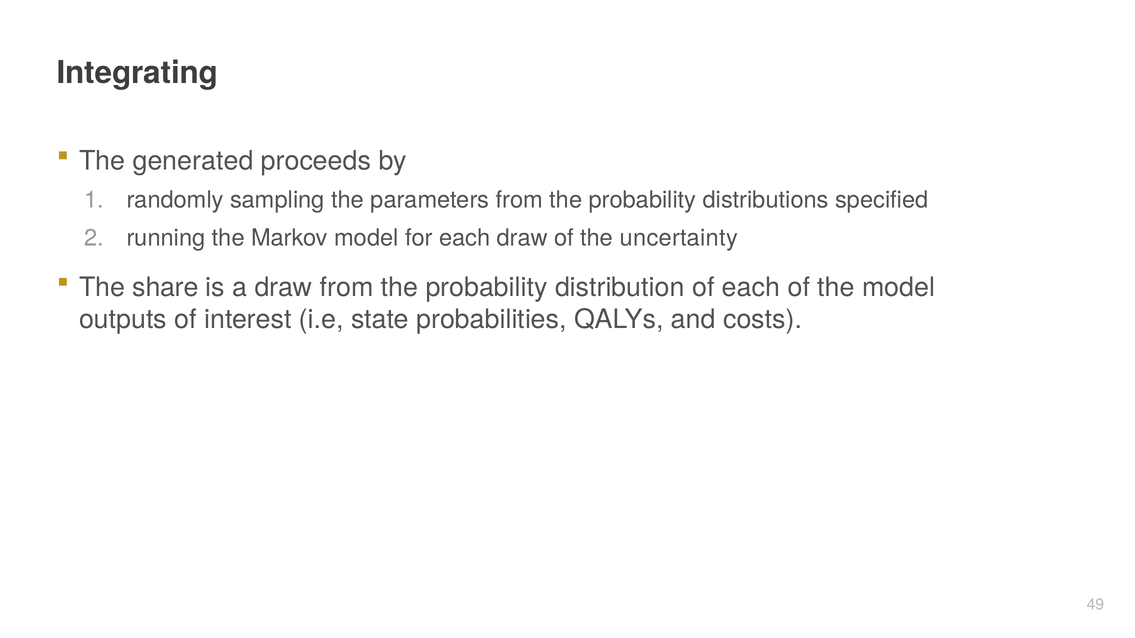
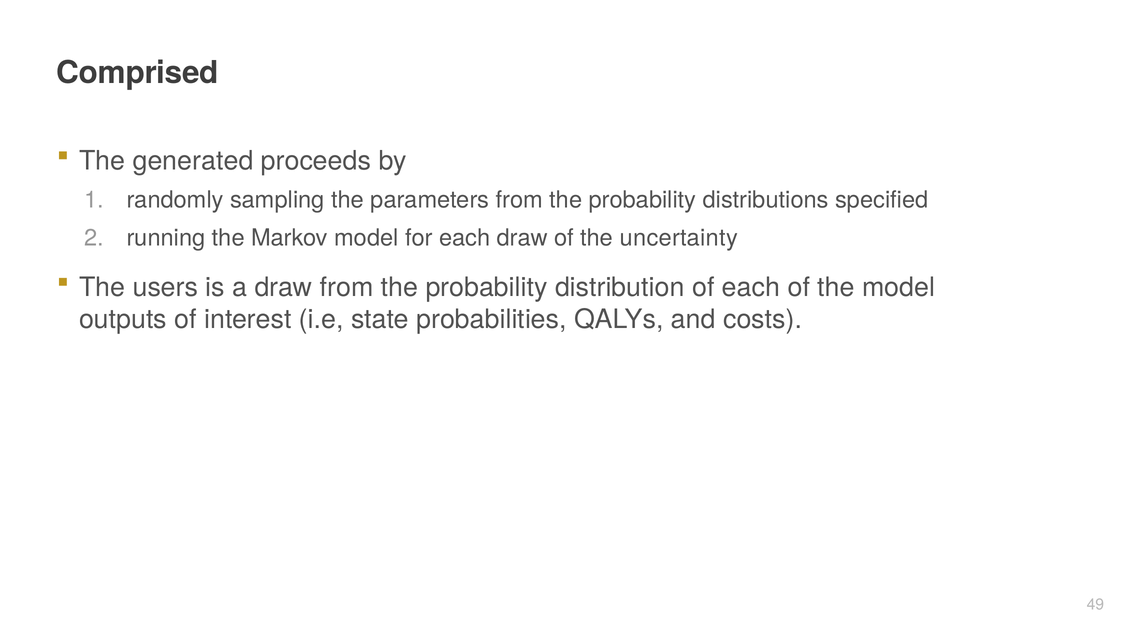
Integrating: Integrating -> Comprised
share: share -> users
